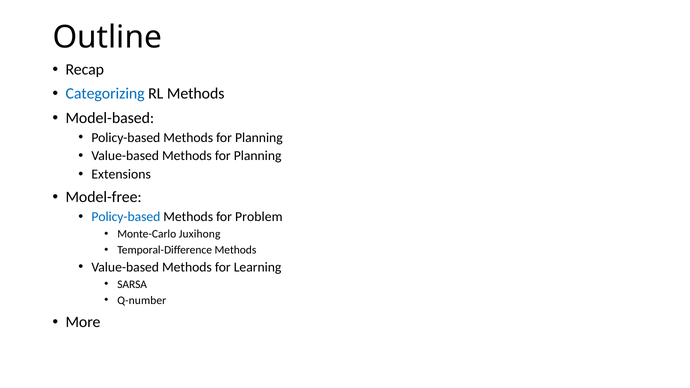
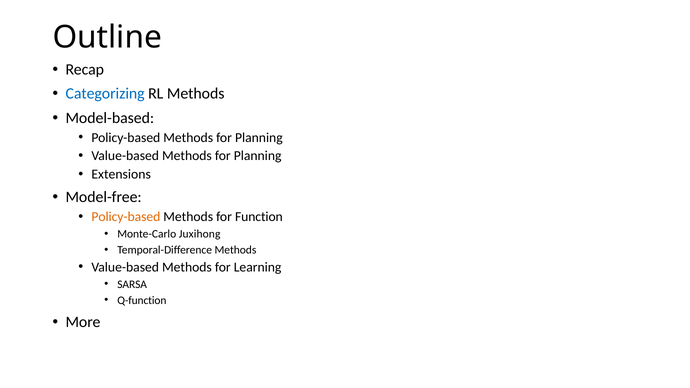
Policy-based at (126, 217) colour: blue -> orange
Problem: Problem -> Function
Q-number: Q-number -> Q-function
